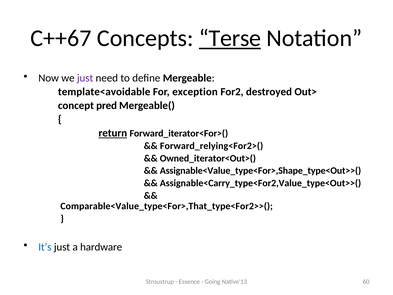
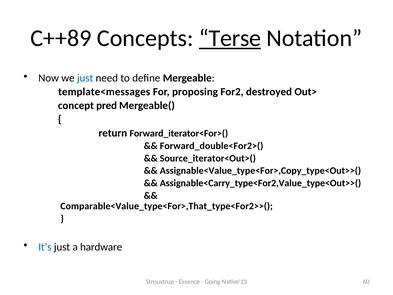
C++67: C++67 -> C++89
just at (85, 78) colour: purple -> blue
template<avoidable: template<avoidable -> template<messages
exception: exception -> proposing
return underline: present -> none
Forward_relying<For2>(: Forward_relying<For2>( -> Forward_double<For2>(
Owned_iterator<Out>(: Owned_iterator<Out>( -> Source_iterator<Out>(
Assignable<Value_type<For>,Shape_type<Out>>(: Assignable<Value_type<For>,Shape_type<Out>>( -> Assignable<Value_type<For>,Copy_type<Out>>(
